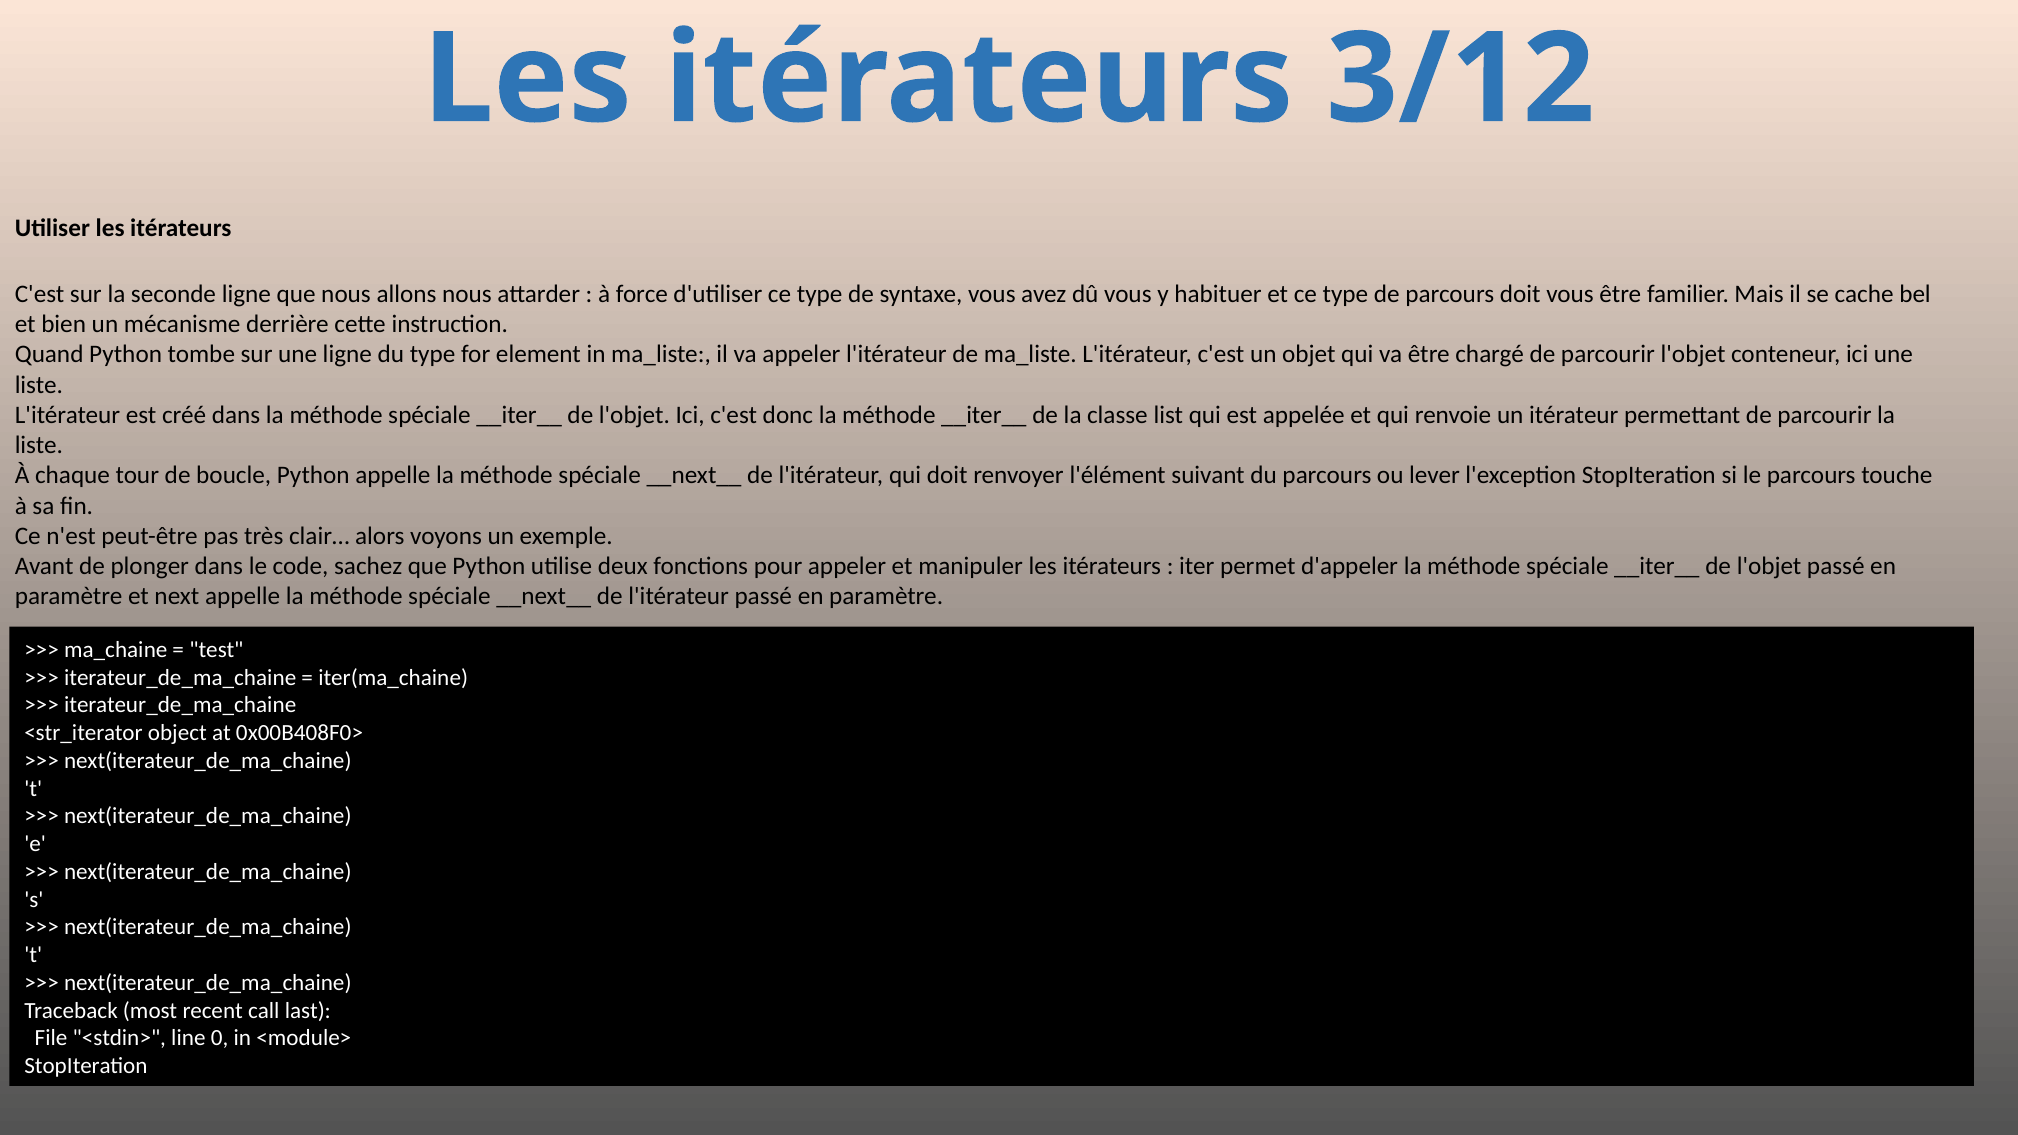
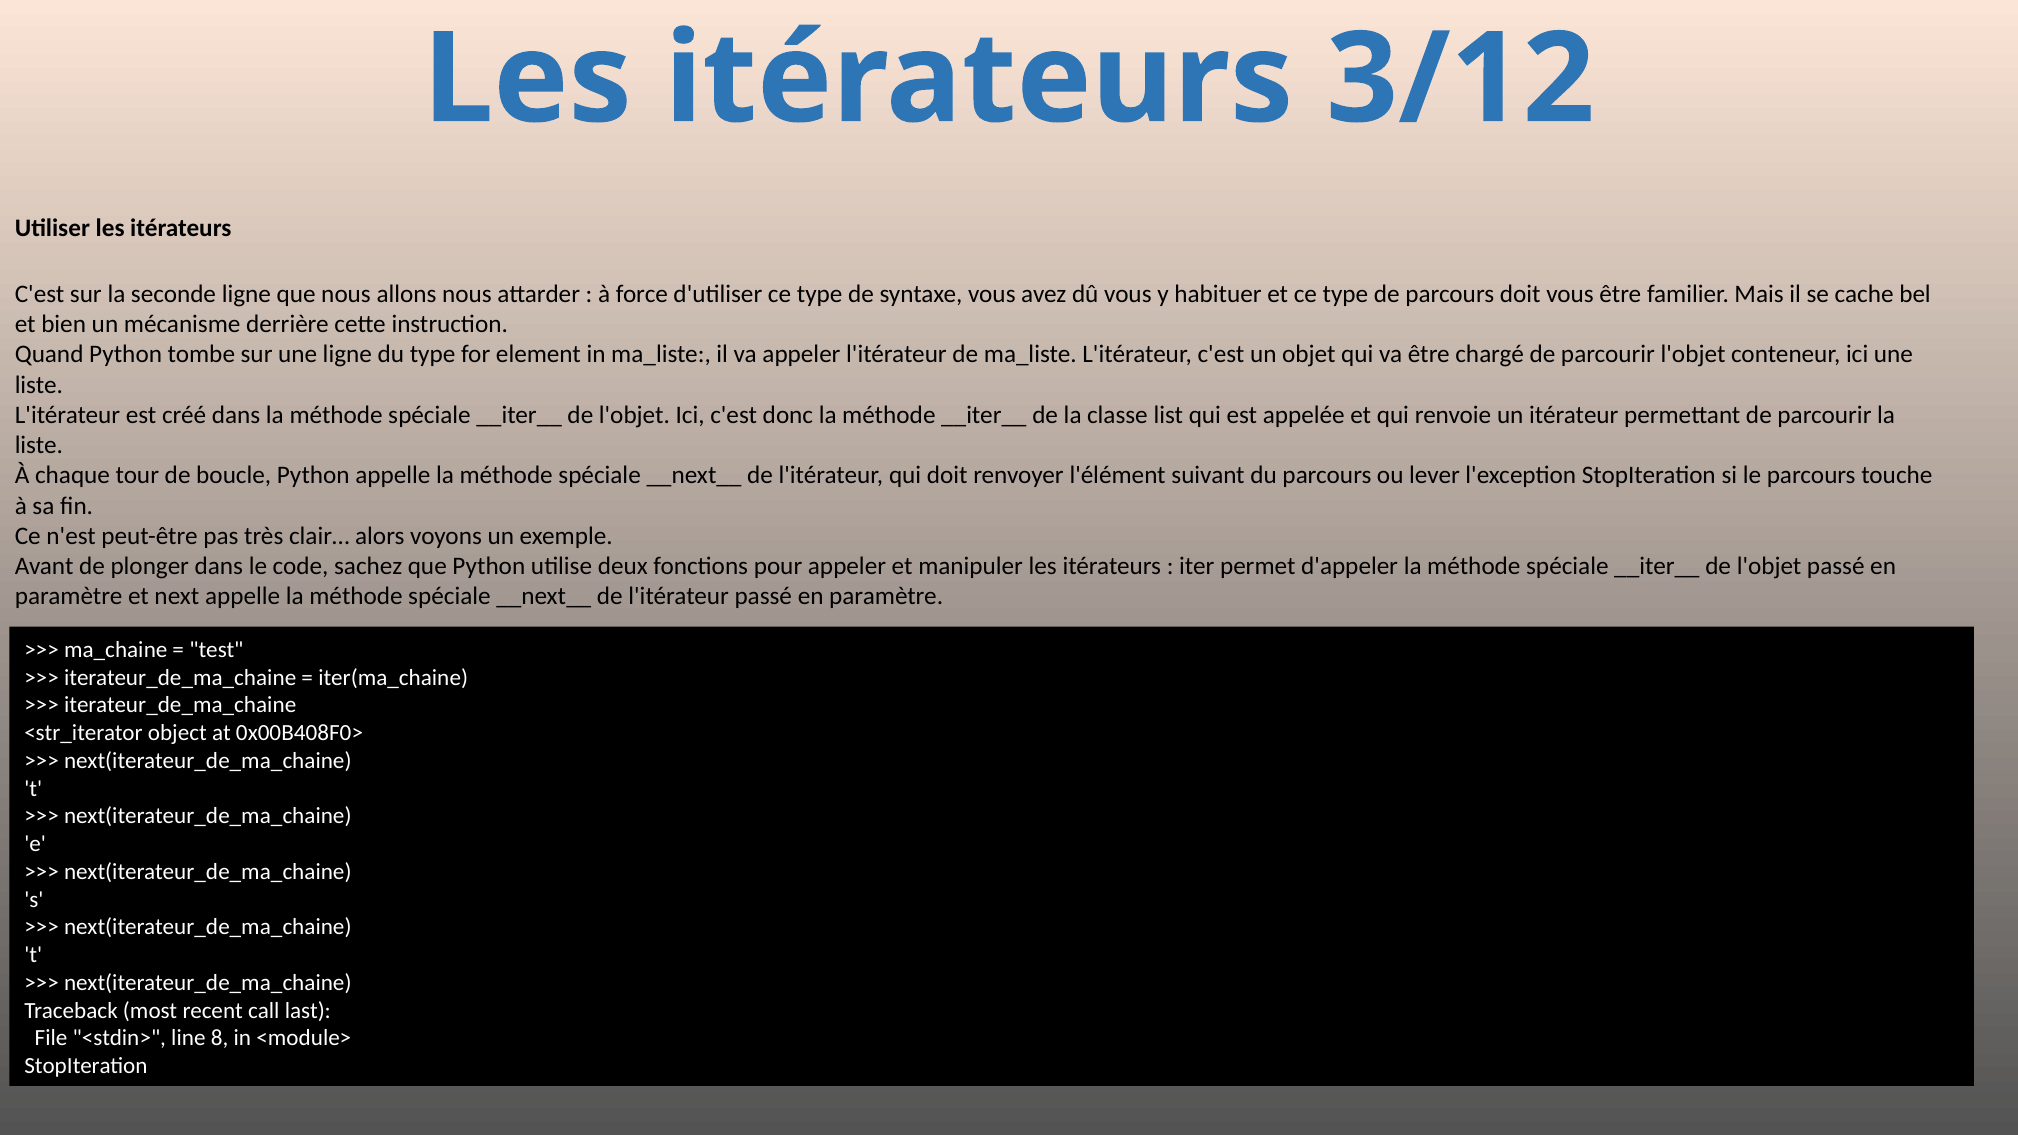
0: 0 -> 8
